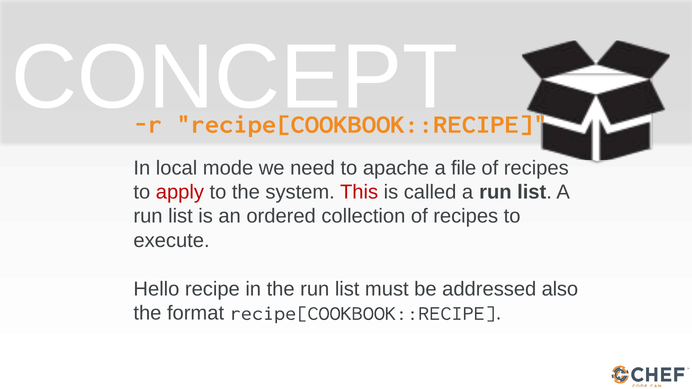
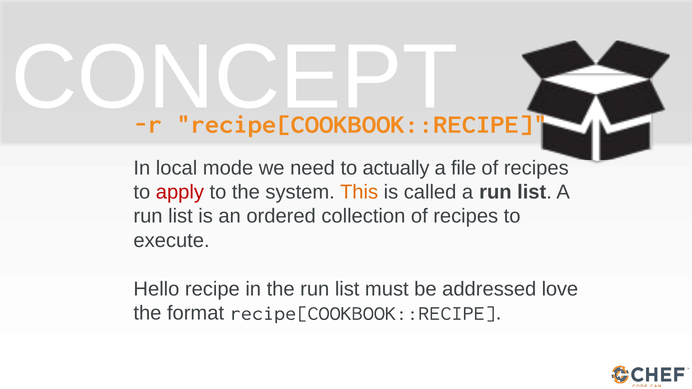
apache: apache -> actually
This colour: red -> orange
also: also -> love
